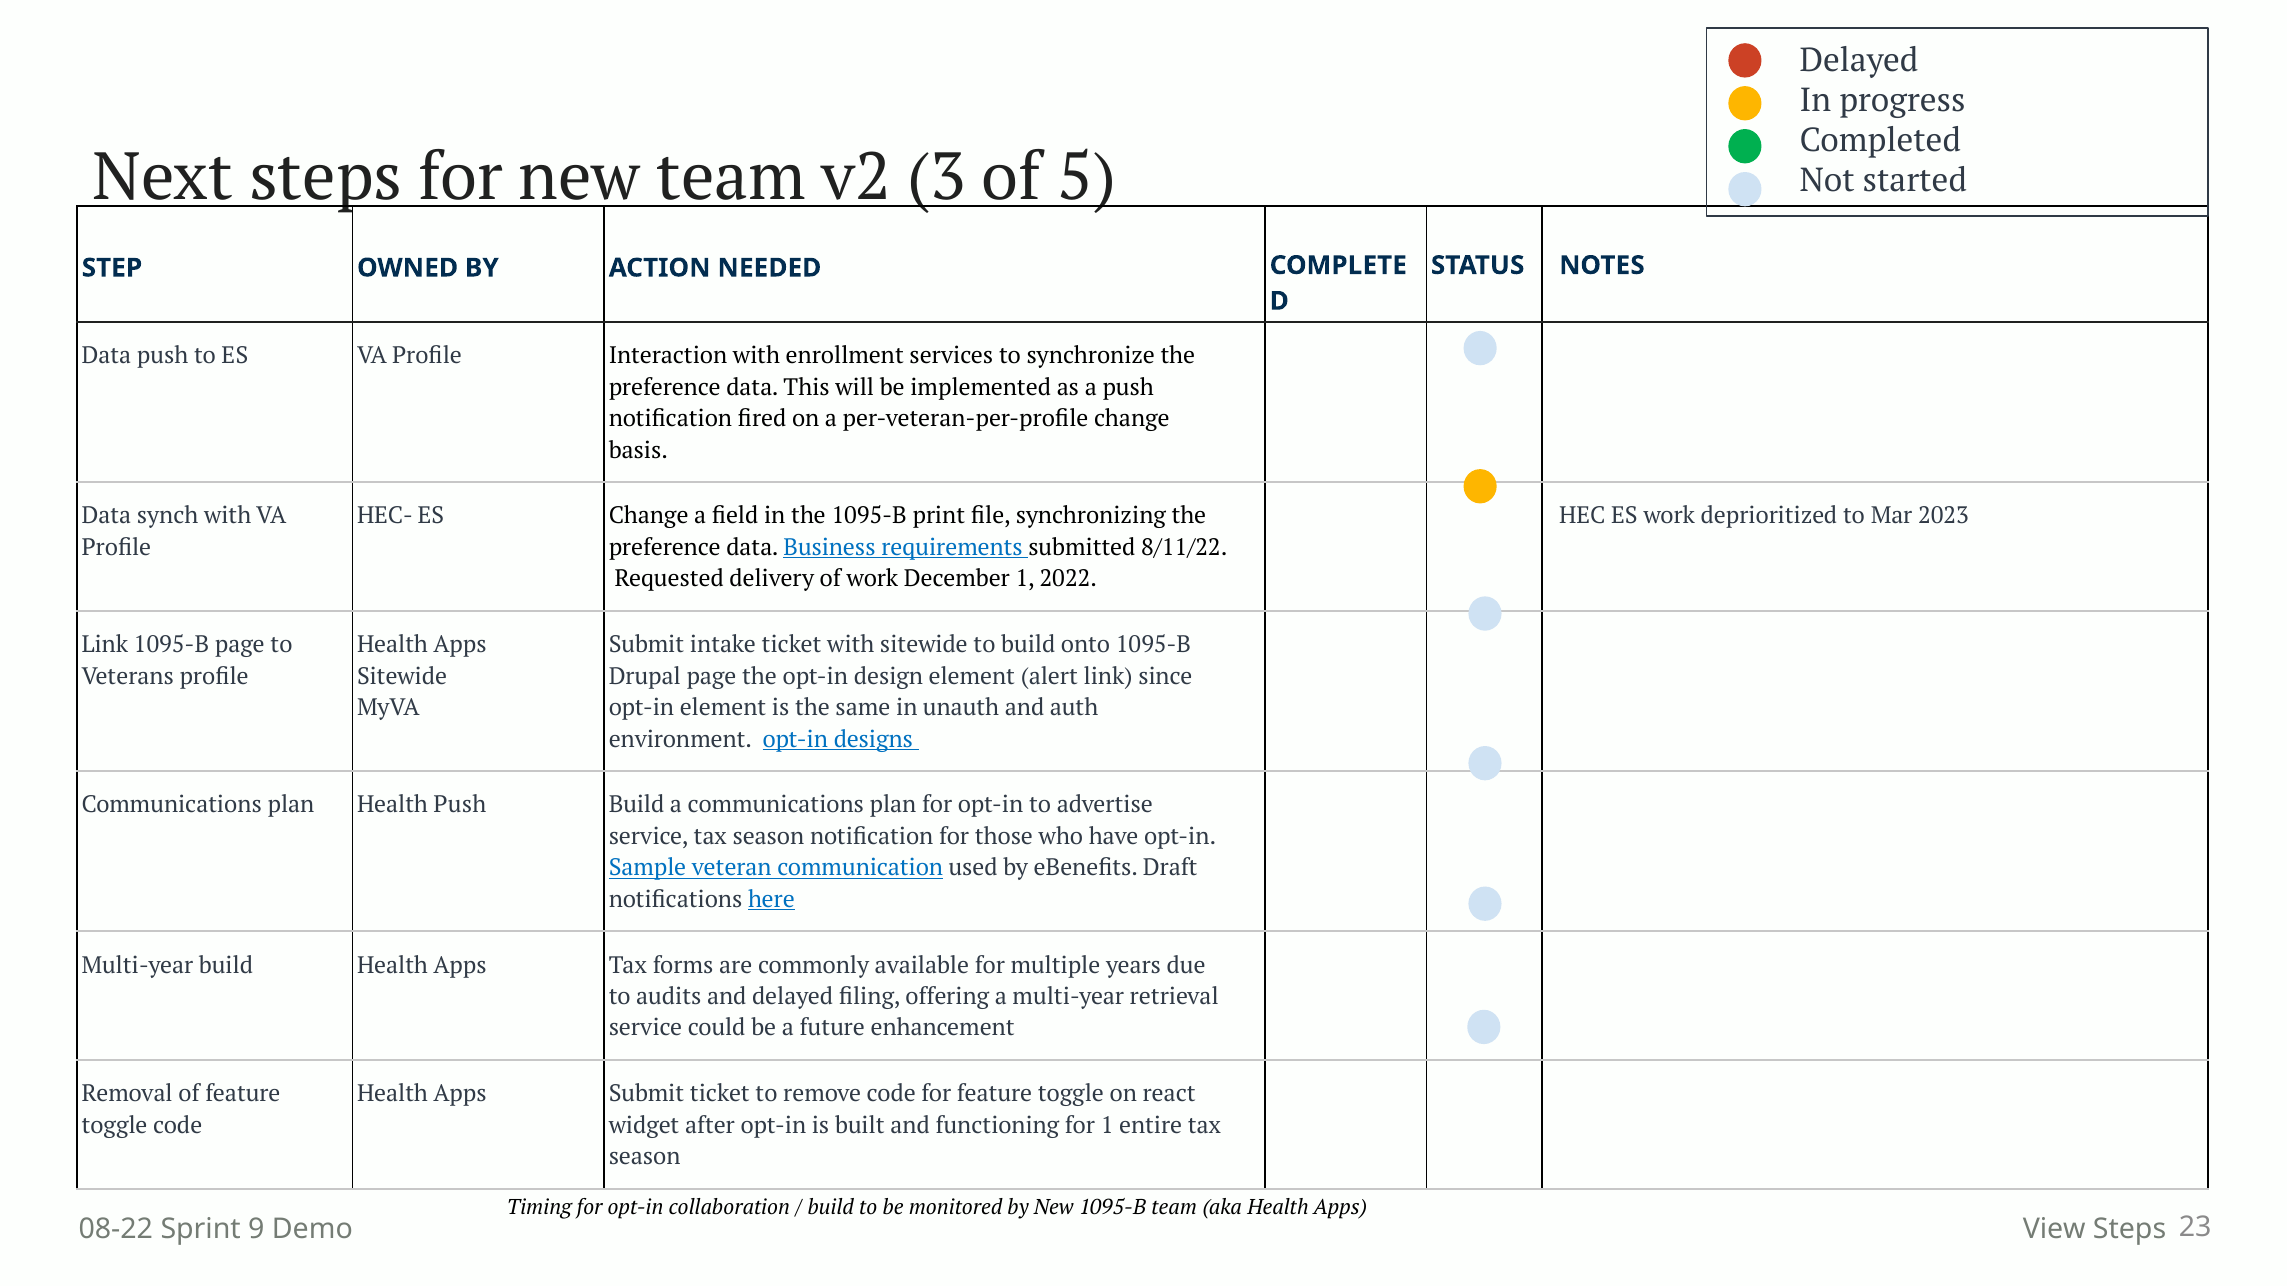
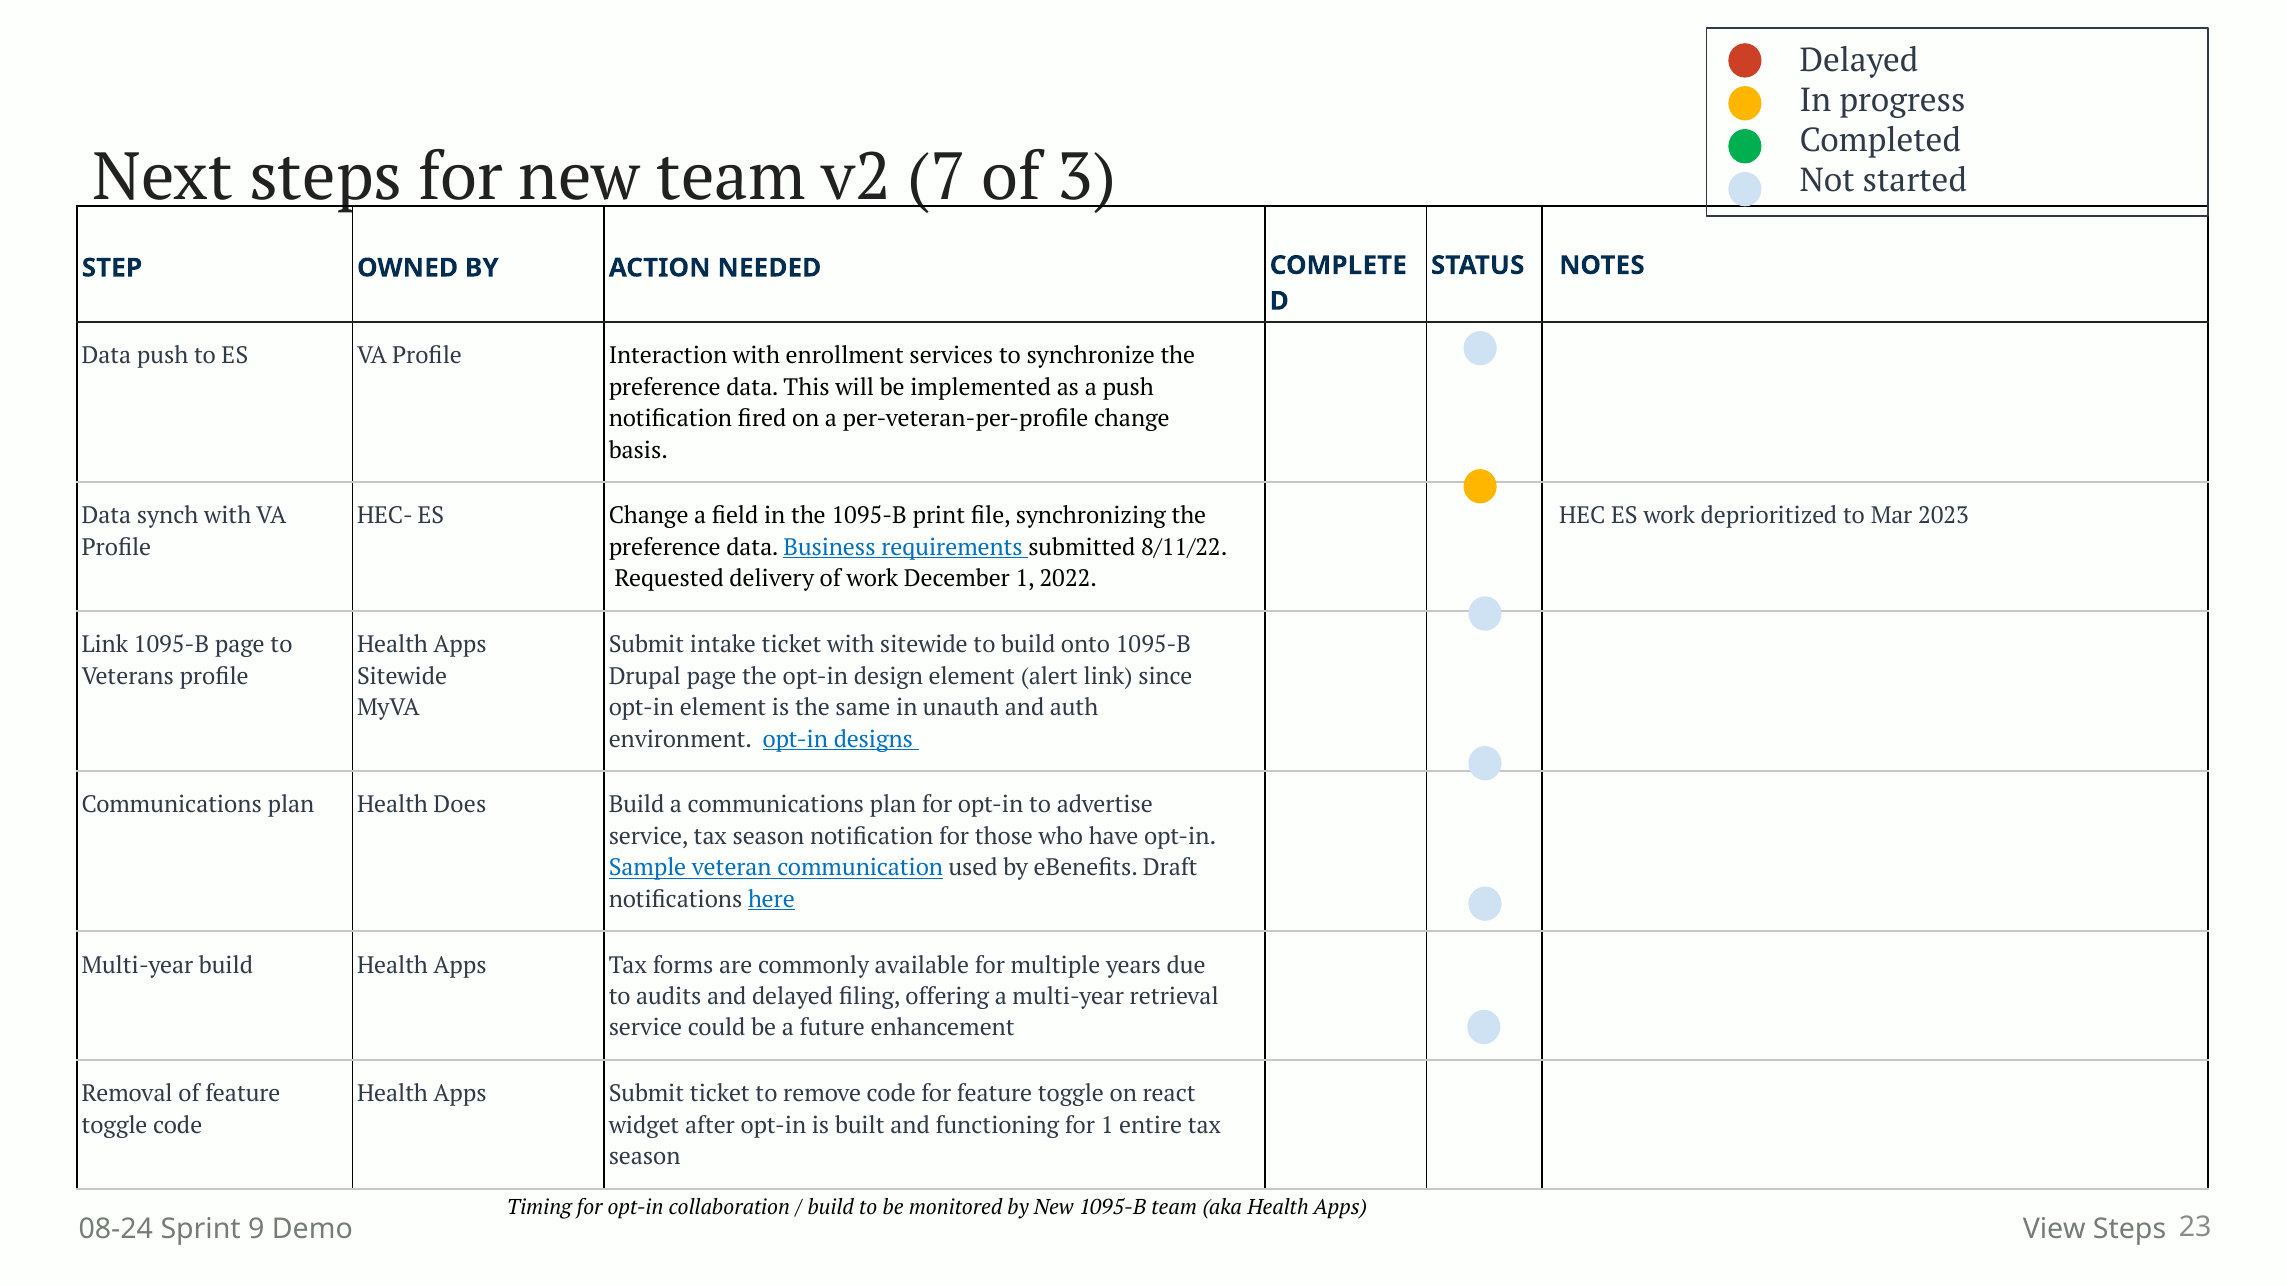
3: 3 -> 7
5: 5 -> 3
Health Push: Push -> Does
08-22: 08-22 -> 08-24
